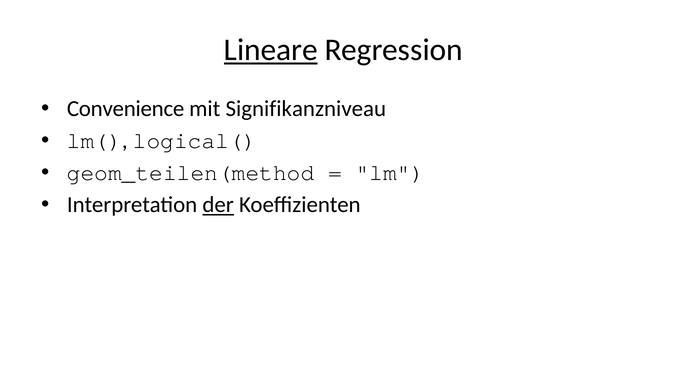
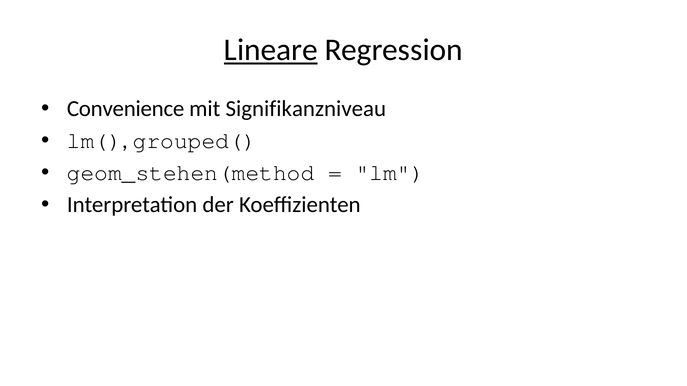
logical(: logical( -> grouped(
geom_teilen(method: geom_teilen(method -> geom_stehen(method
der underline: present -> none
